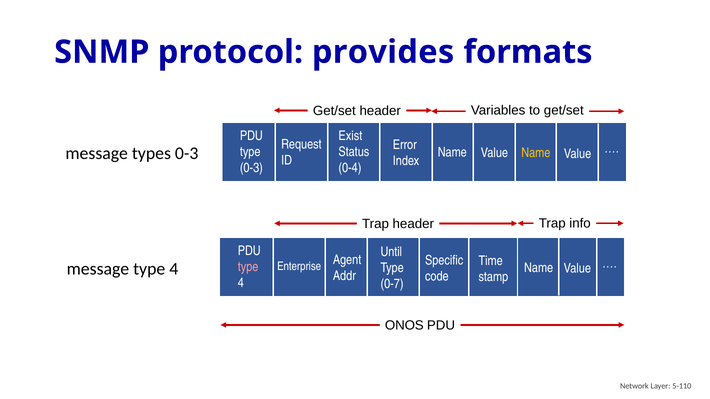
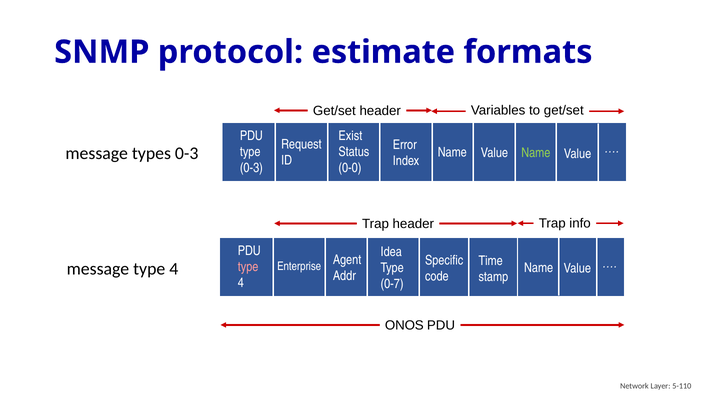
provides: provides -> estimate
Name at (536, 153) colour: yellow -> light green
0-4: 0-4 -> 0-0
Until: Until -> Idea
